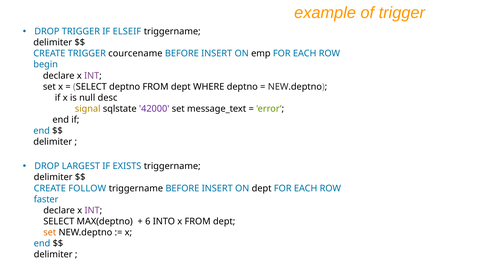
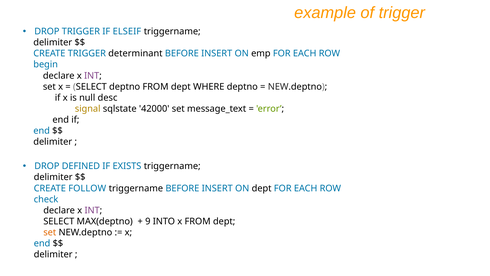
courcename: courcename -> determinant
42000 colour: purple -> black
LARGEST: LARGEST -> DEFINED
faster: faster -> check
6: 6 -> 9
